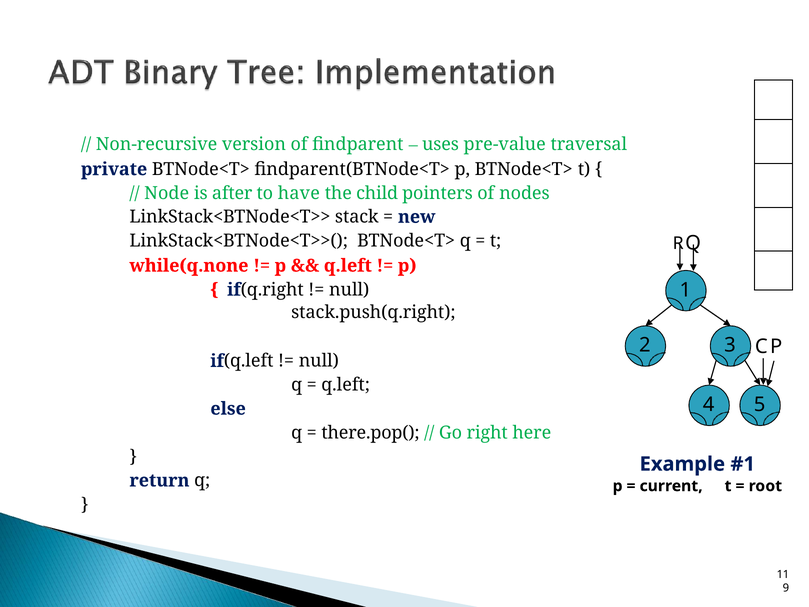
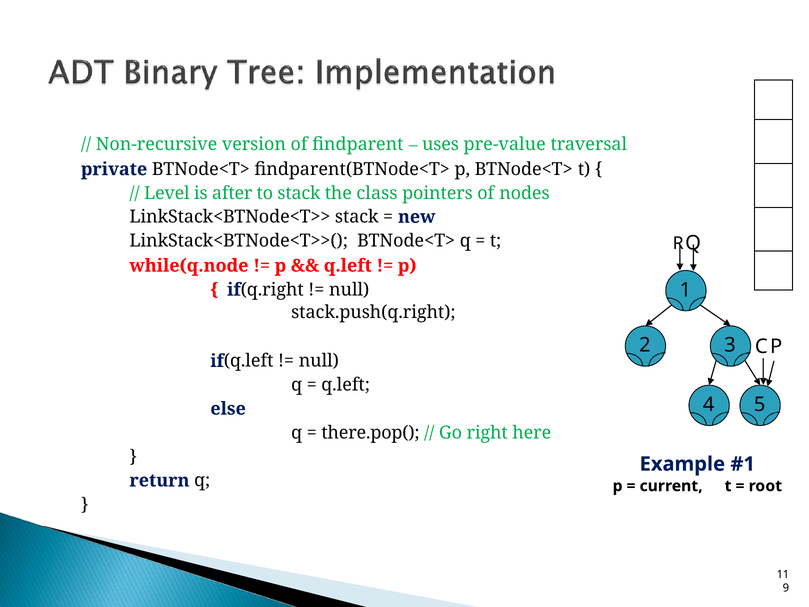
Node: Node -> Level
to have: have -> stack
child: child -> class
while(q.none: while(q.none -> while(q.node
